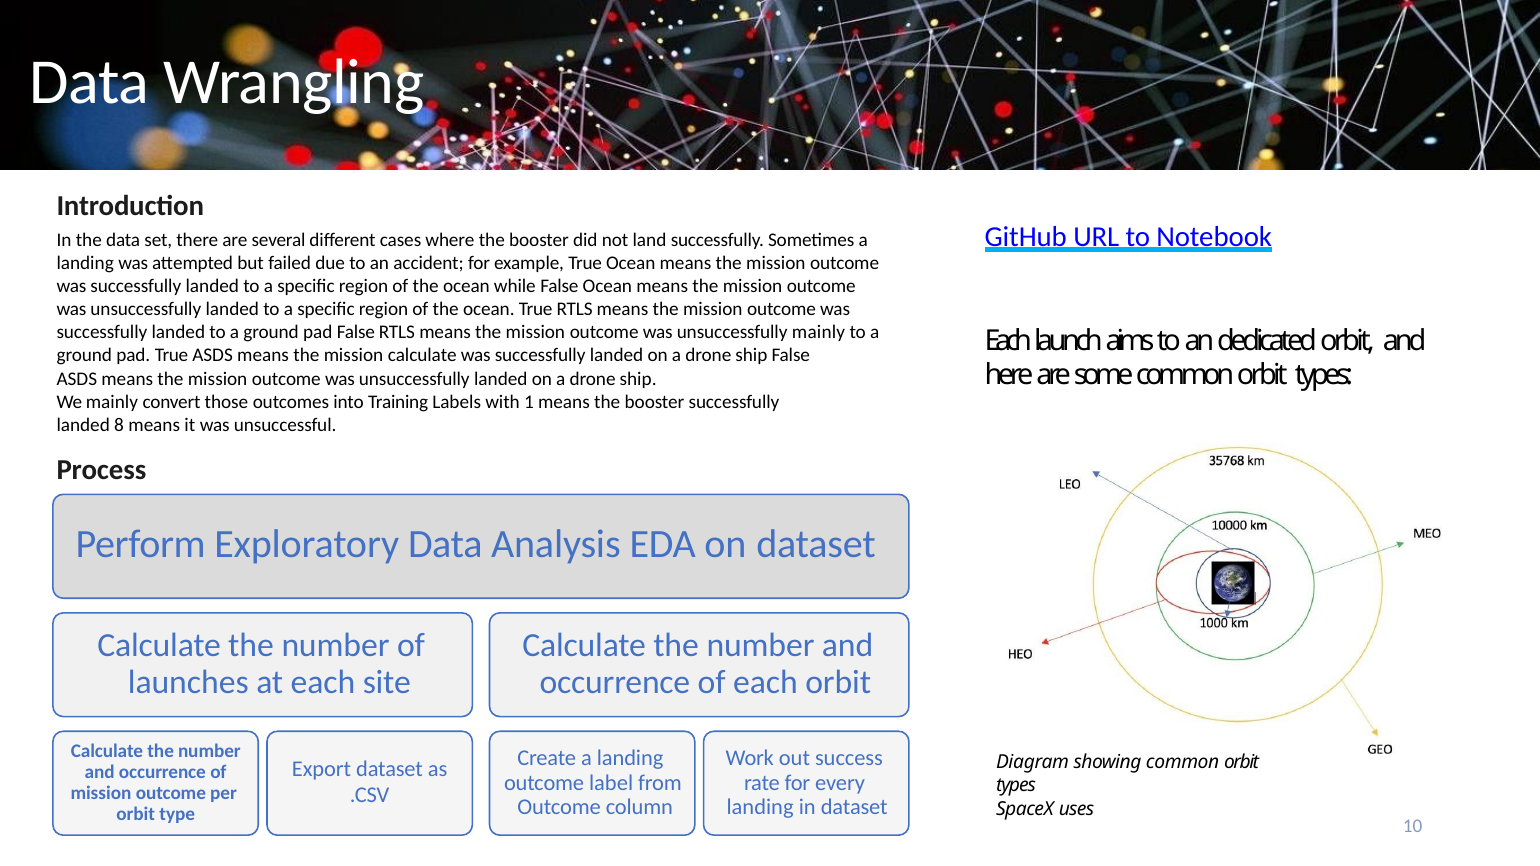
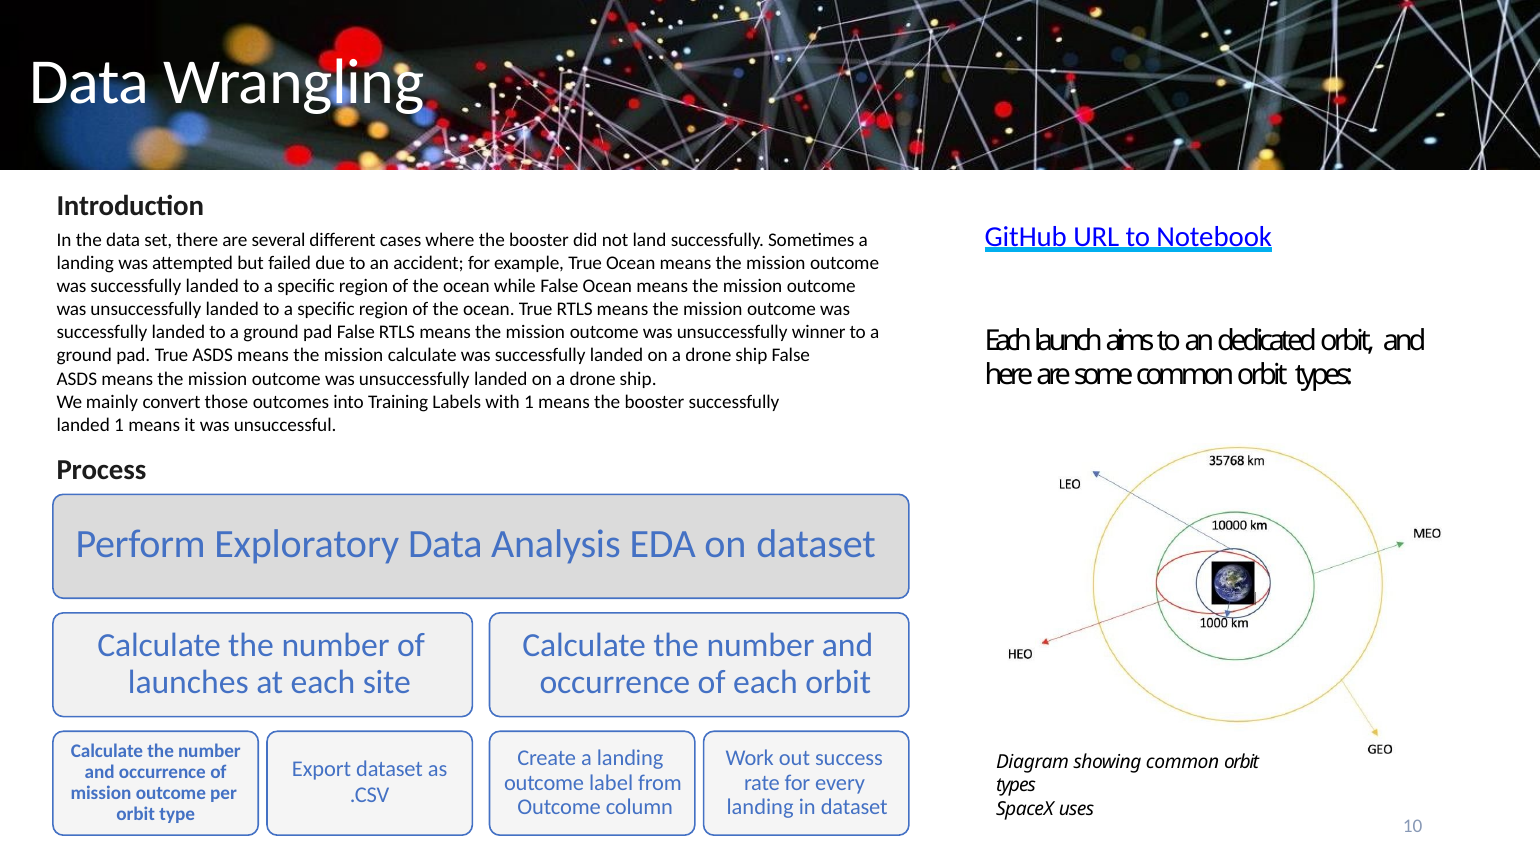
unsuccessfully mainly: mainly -> winner
landed 8: 8 -> 1
